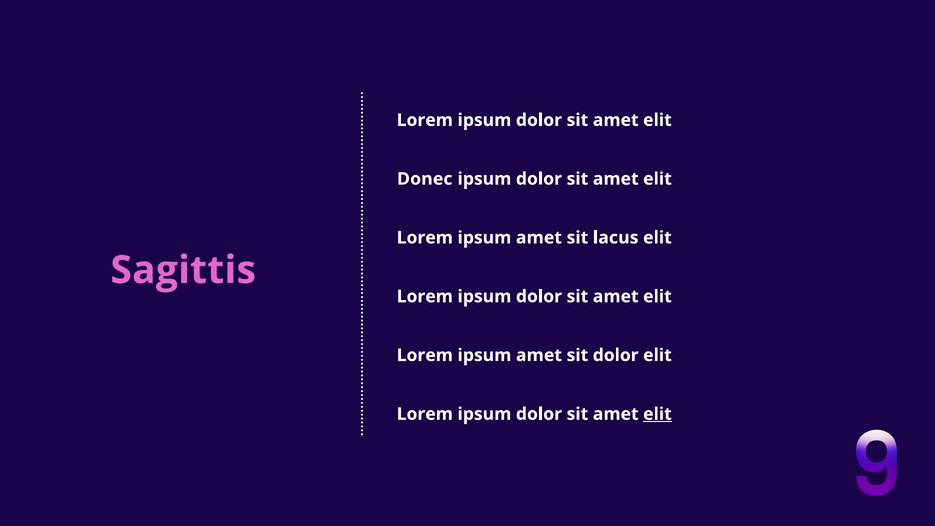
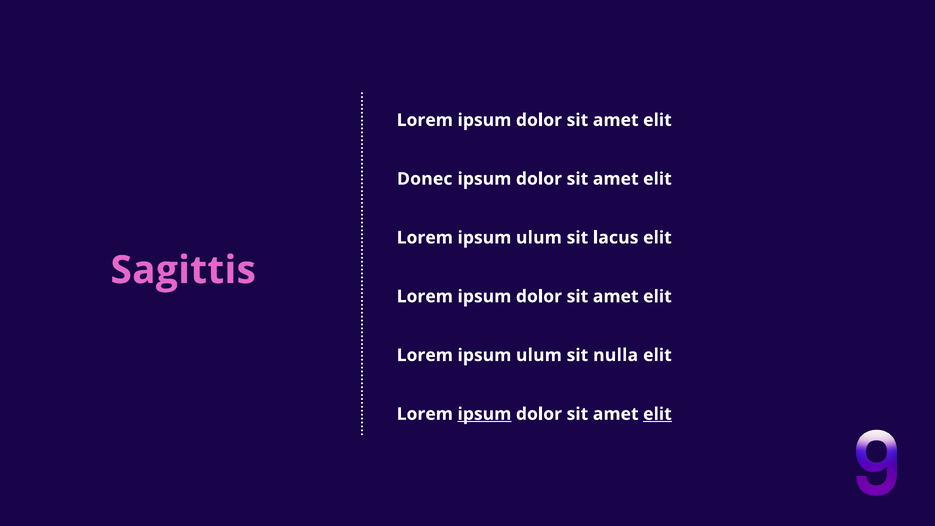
amet at (539, 238): amet -> ulum
amet at (539, 355): amet -> ulum
sit dolor: dolor -> nulla
ipsum at (484, 414) underline: none -> present
